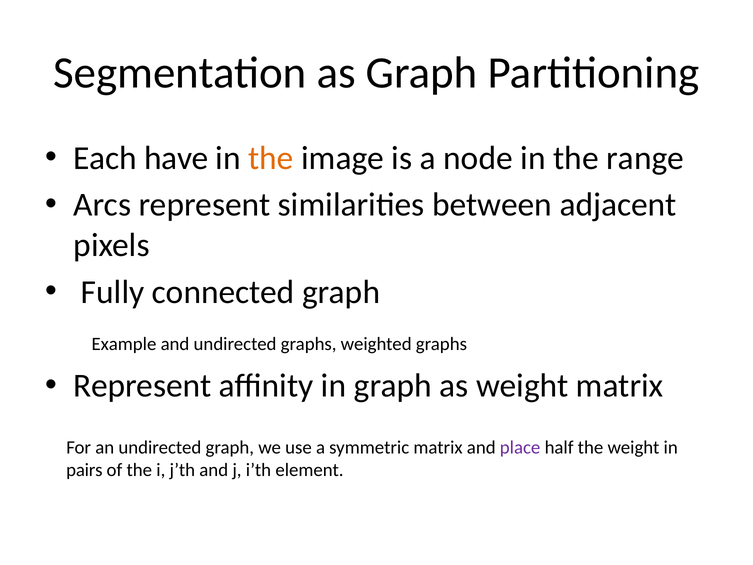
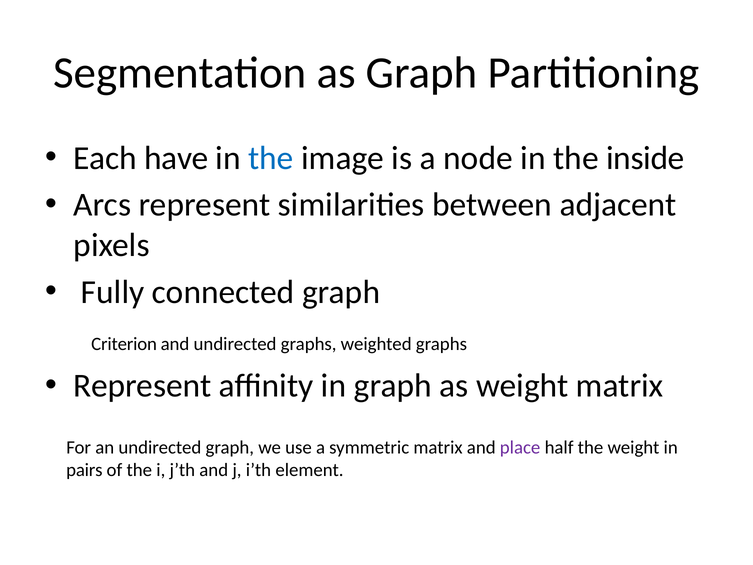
the at (271, 158) colour: orange -> blue
range: range -> inside
Example: Example -> Criterion
